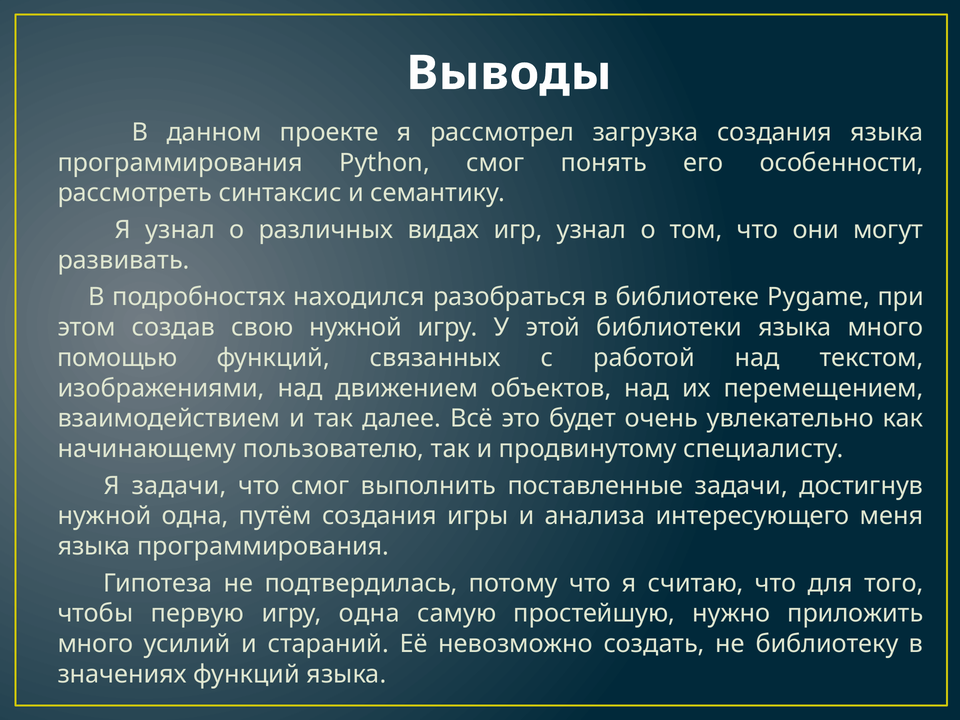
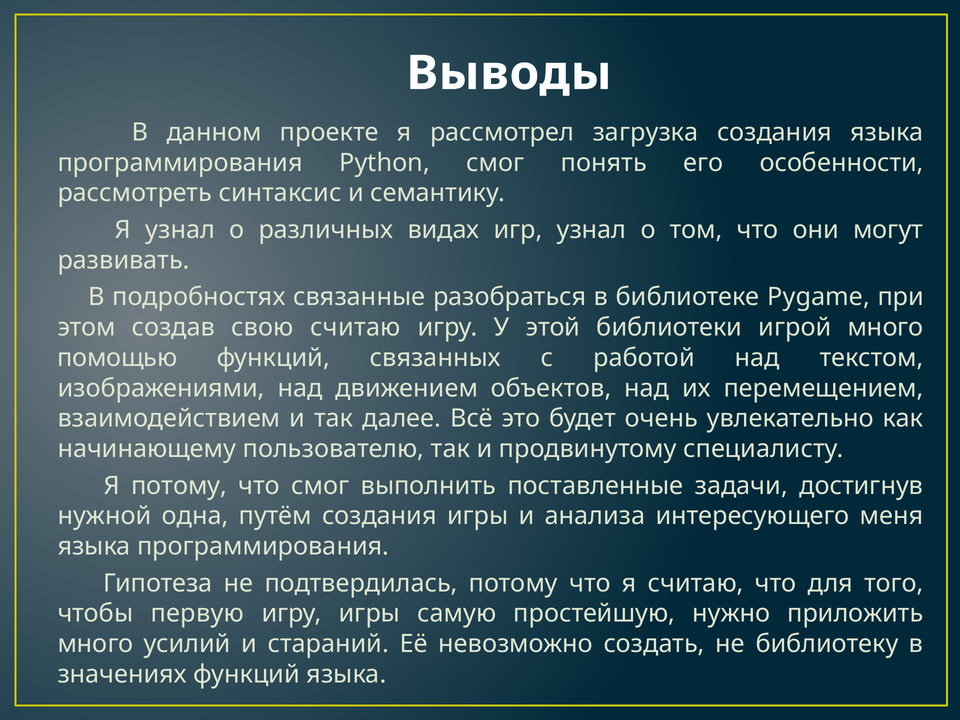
находился: находился -> связанные
свою нужной: нужной -> считаю
библиотеки языка: языка -> игрой
Я задачи: задачи -> потому
игру одна: одна -> игры
